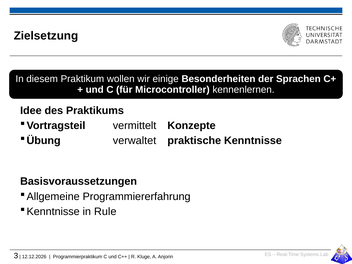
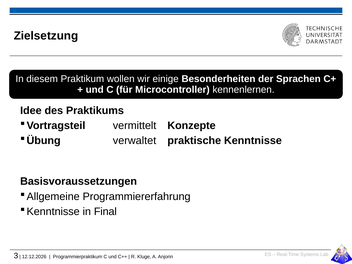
Rule: Rule -> Final
